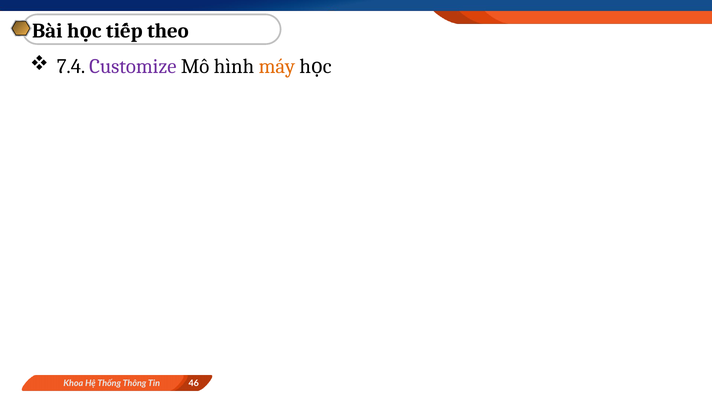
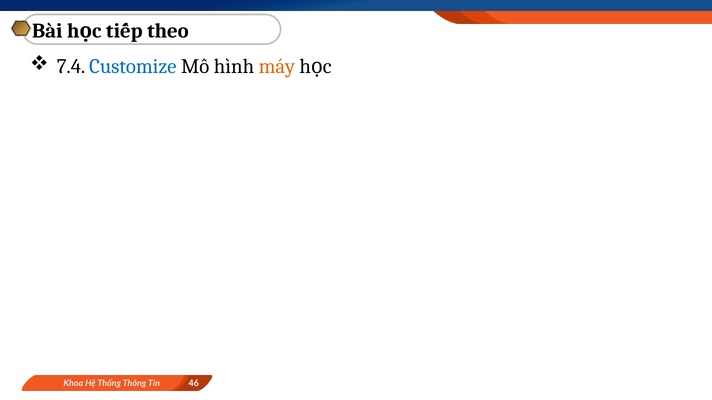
Customize colour: purple -> blue
